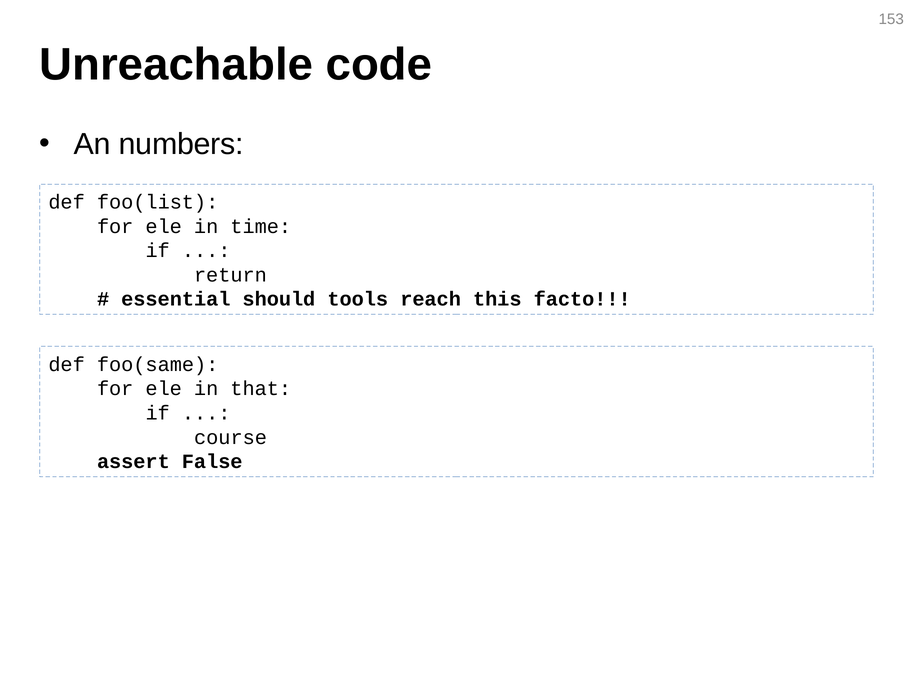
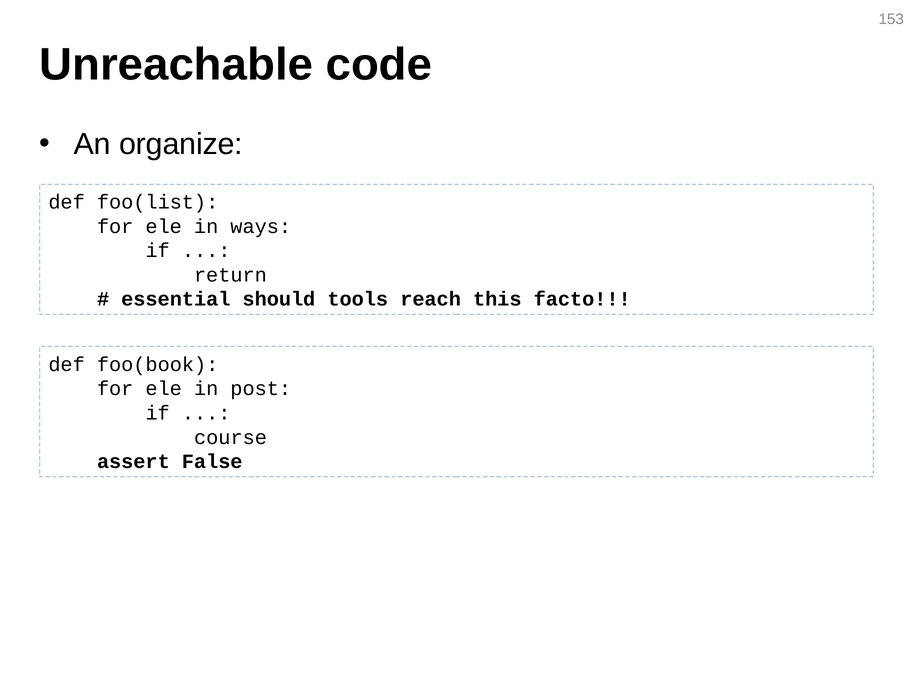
numbers: numbers -> organize
time: time -> ways
foo(same: foo(same -> foo(book
that: that -> post
